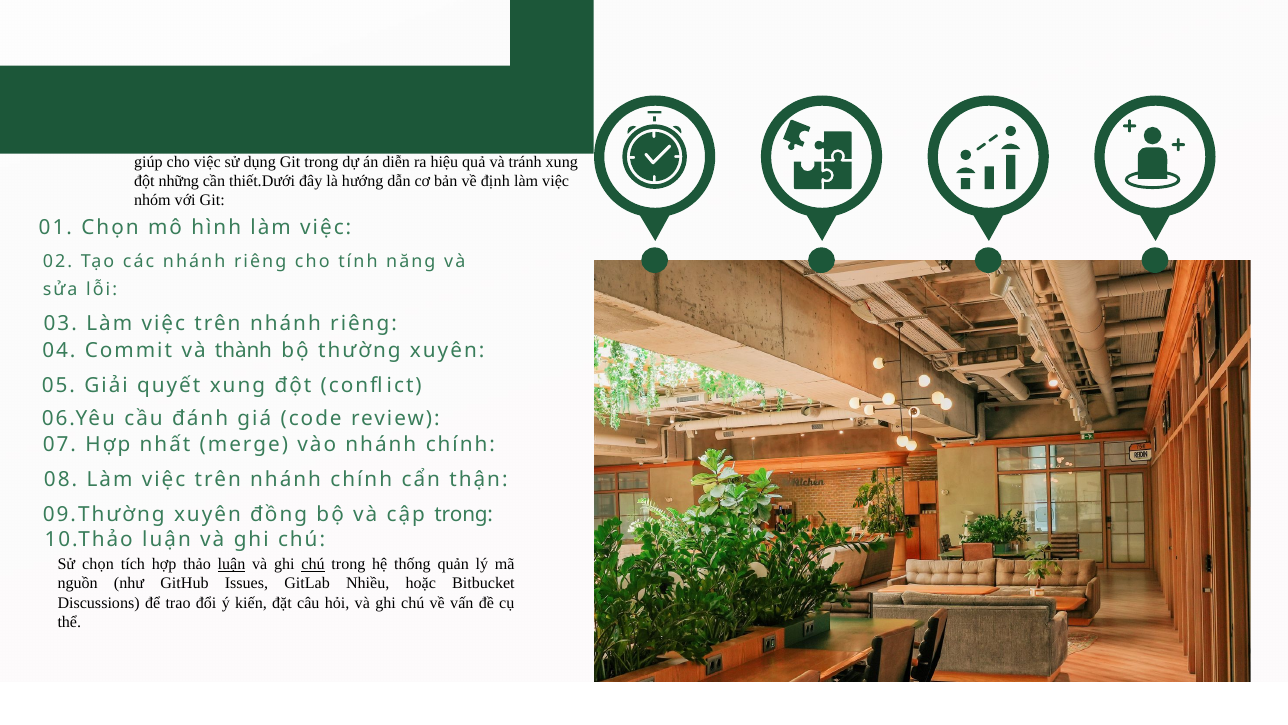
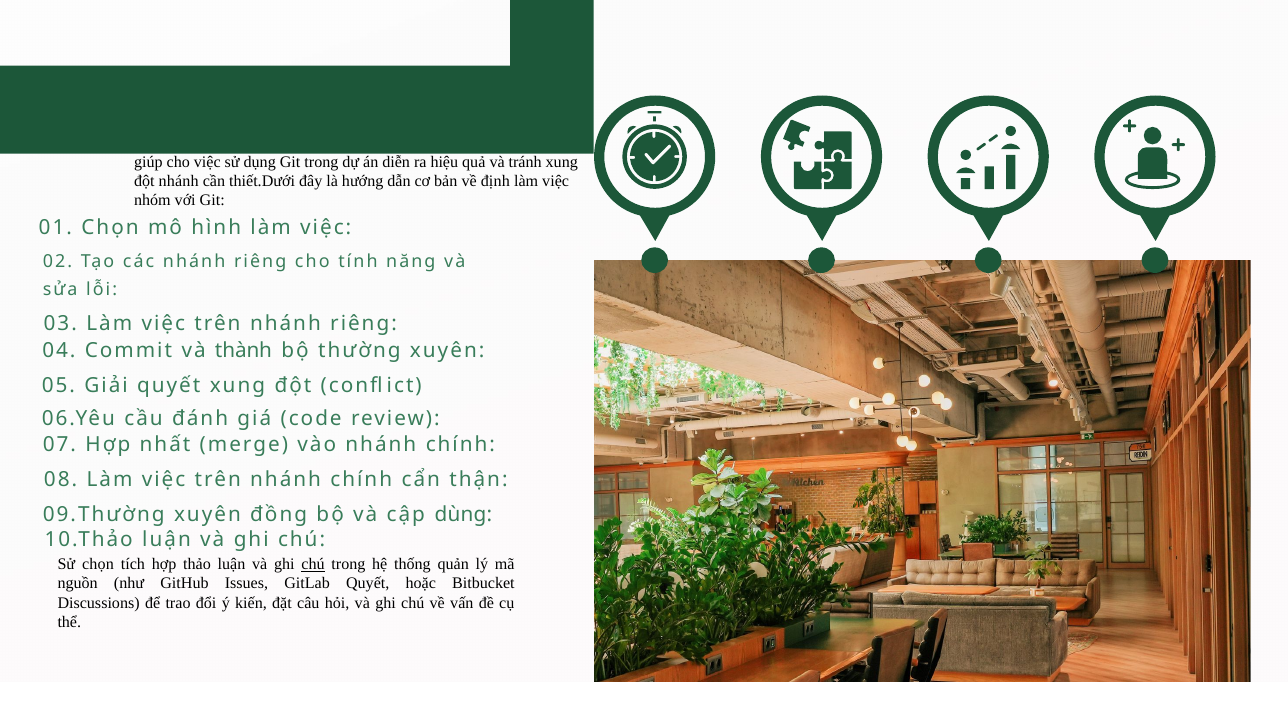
đột những: những -> nhánh
cập trong: trong -> dùng
luận at (231, 564) underline: present -> none
GitLab Nhiều: Nhiều -> Quyết
